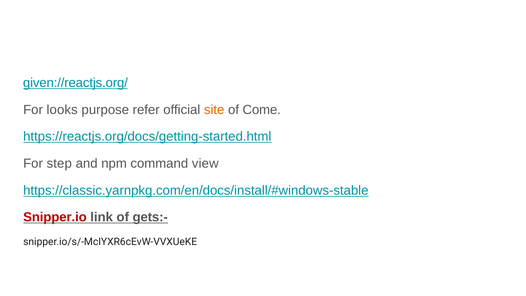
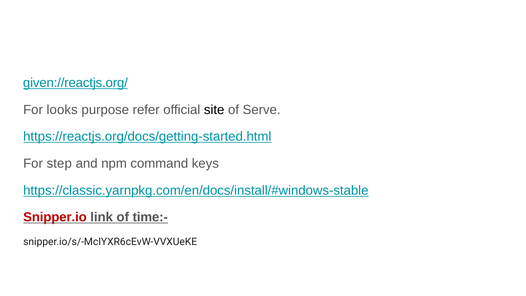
site colour: orange -> black
Come: Come -> Serve
view: view -> keys
gets:-: gets:- -> time:-
